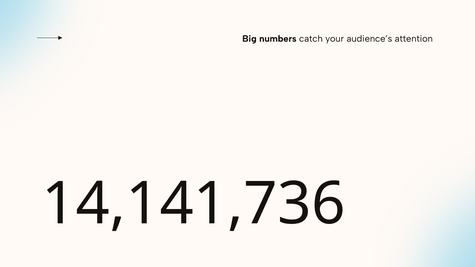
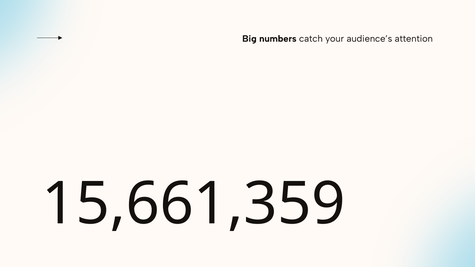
14,141,736: 14,141,736 -> 15,661,359
